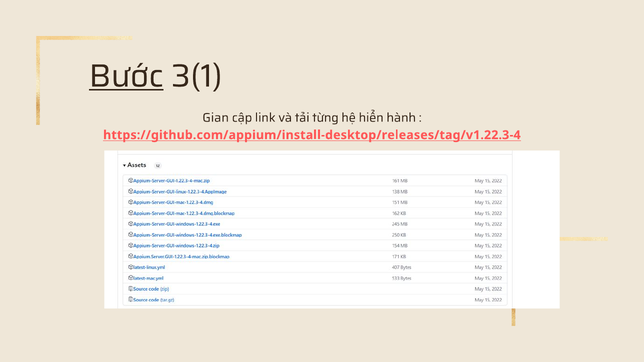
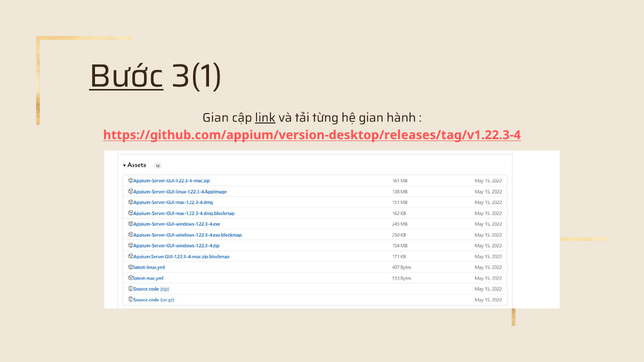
link underline: none -> present
hệ hiển: hiển -> gian
https://github.com/appium/install-desktop/releases/tag/v1.22.3-4: https://github.com/appium/install-desktop/releases/tag/v1.22.3-4 -> https://github.com/appium/version-desktop/releases/tag/v1.22.3-4
